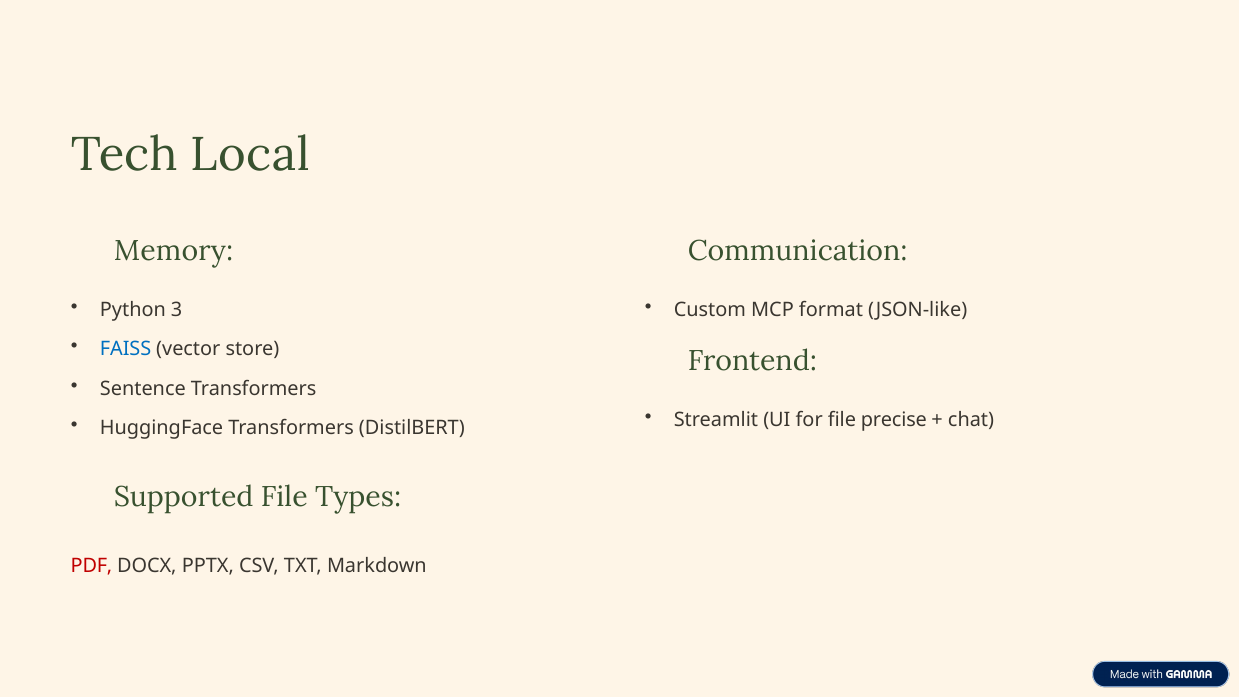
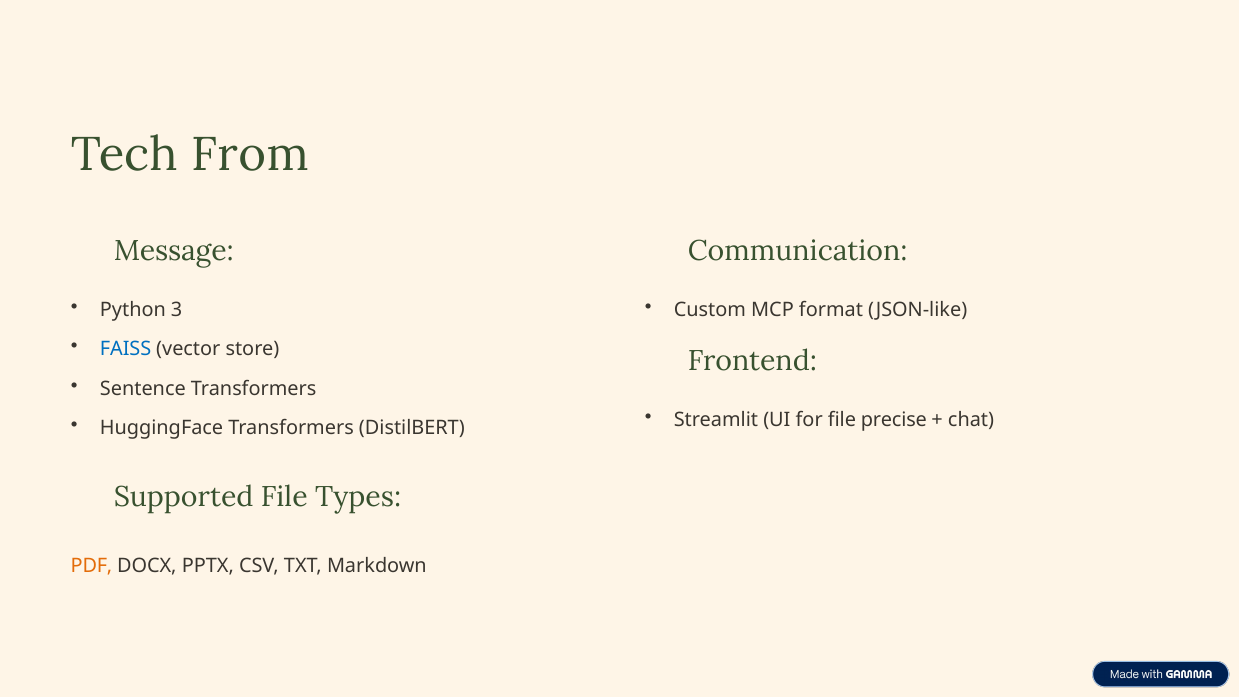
Local: Local -> From
Memory: Memory -> Message
PDF colour: red -> orange
